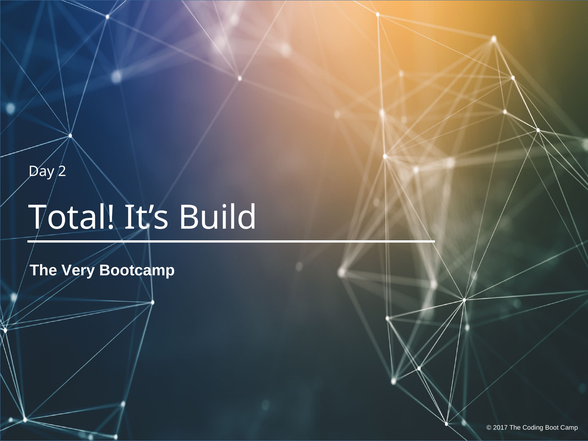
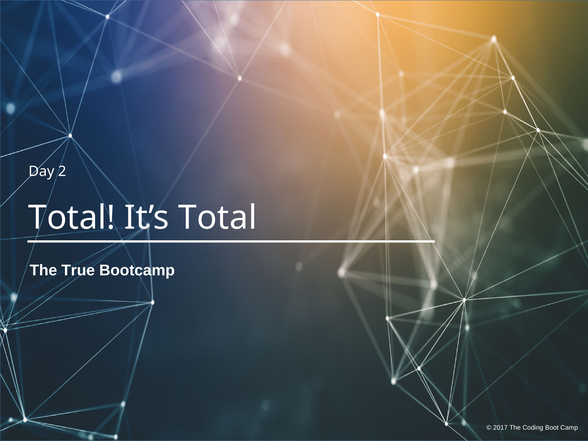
It’s Build: Build -> Total
Very: Very -> True
